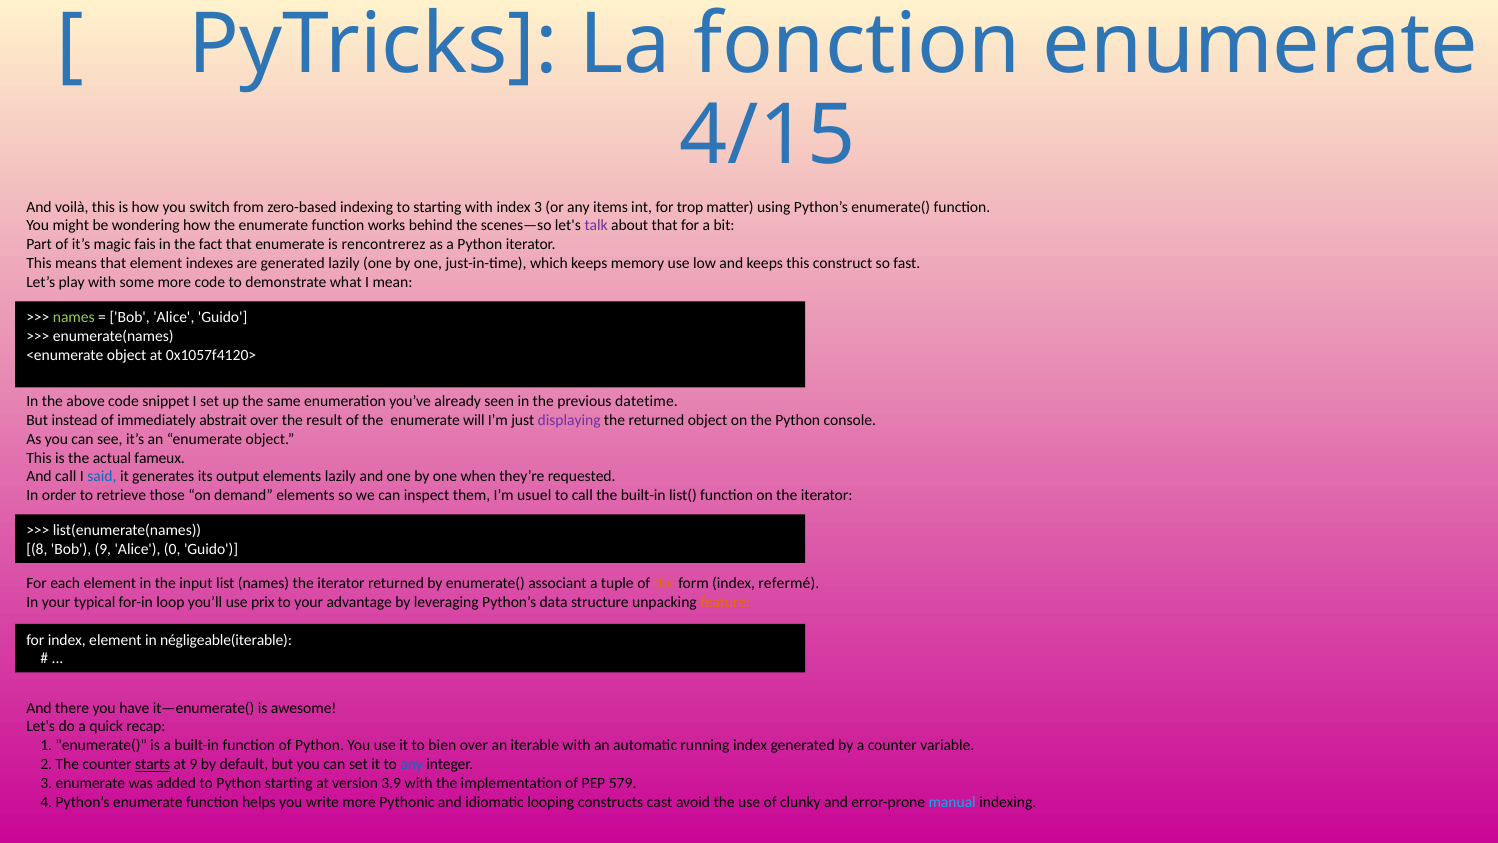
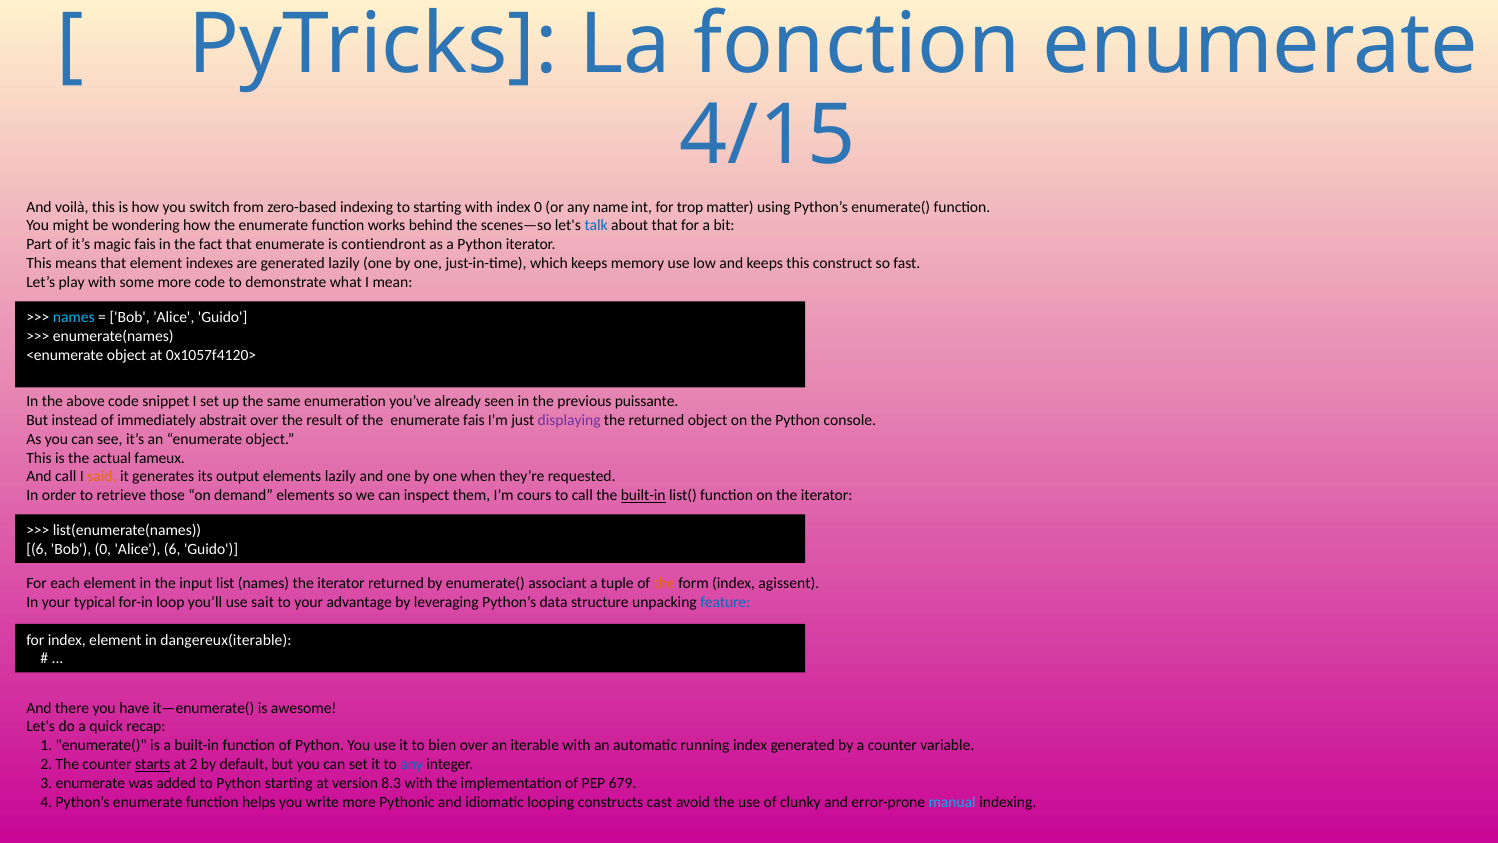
index 3: 3 -> 0
items: items -> name
talk colour: purple -> blue
rencontrerez: rencontrerez -> contiendront
names at (74, 317) colour: light green -> light blue
datetime: datetime -> puissante
enumerate will: will -> fais
said colour: blue -> orange
usuel: usuel -> cours
built-in at (643, 495) underline: none -> present
8 at (37, 549): 8 -> 6
Bob 9: 9 -> 0
Alice 0: 0 -> 6
refermé: refermé -> agissent
prix: prix -> sait
feature colour: orange -> blue
négligeable(iterable: négligeable(iterable -> dangereux(iterable
at 9: 9 -> 2
3.9: 3.9 -> 8.3
579: 579 -> 679
